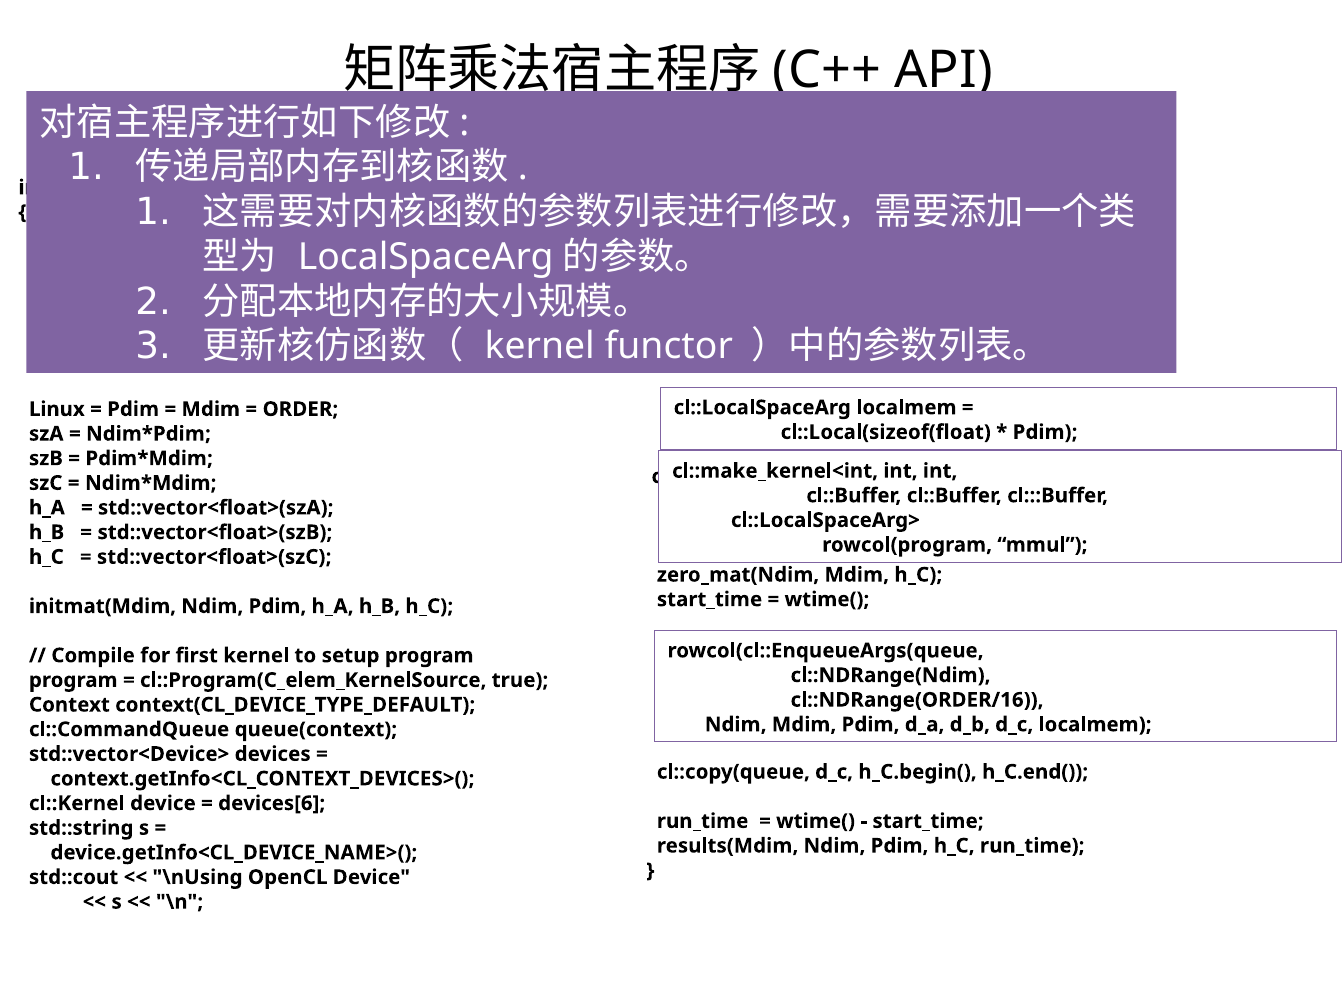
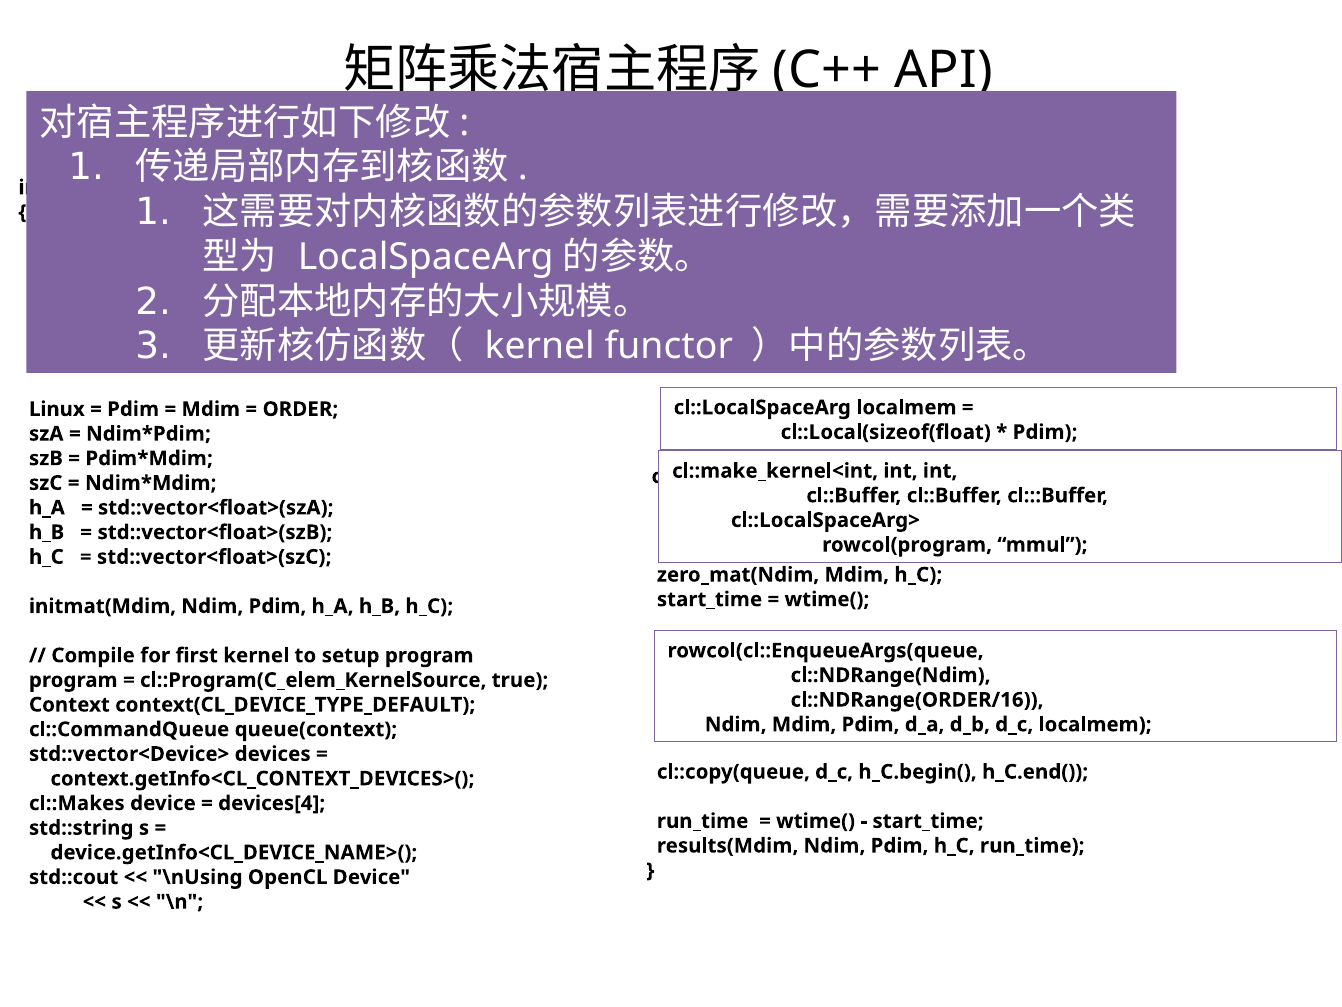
cl::Kernel: cl::Kernel -> cl::Makes
devices[6: devices[6 -> devices[4
